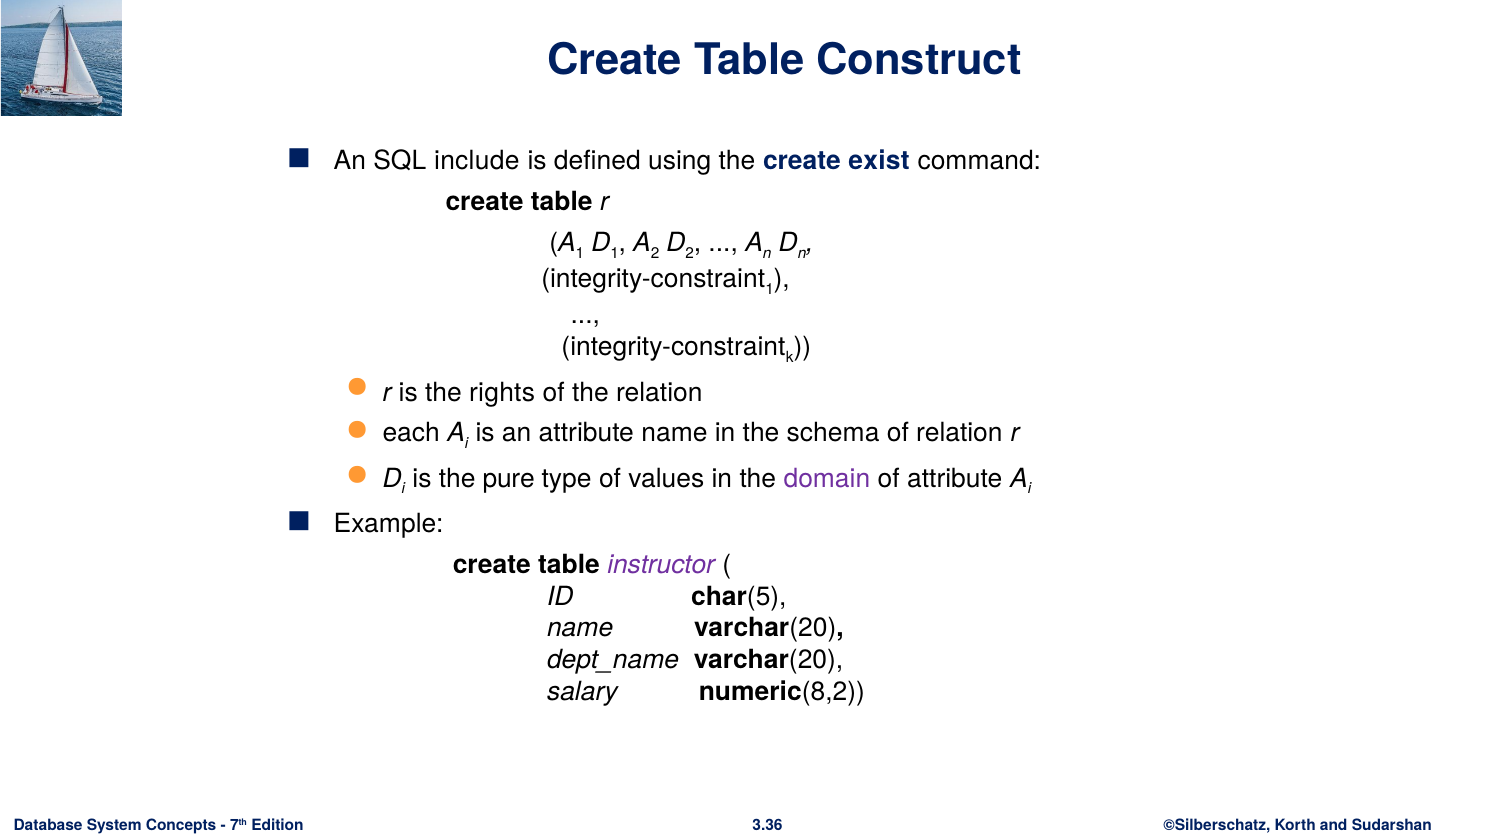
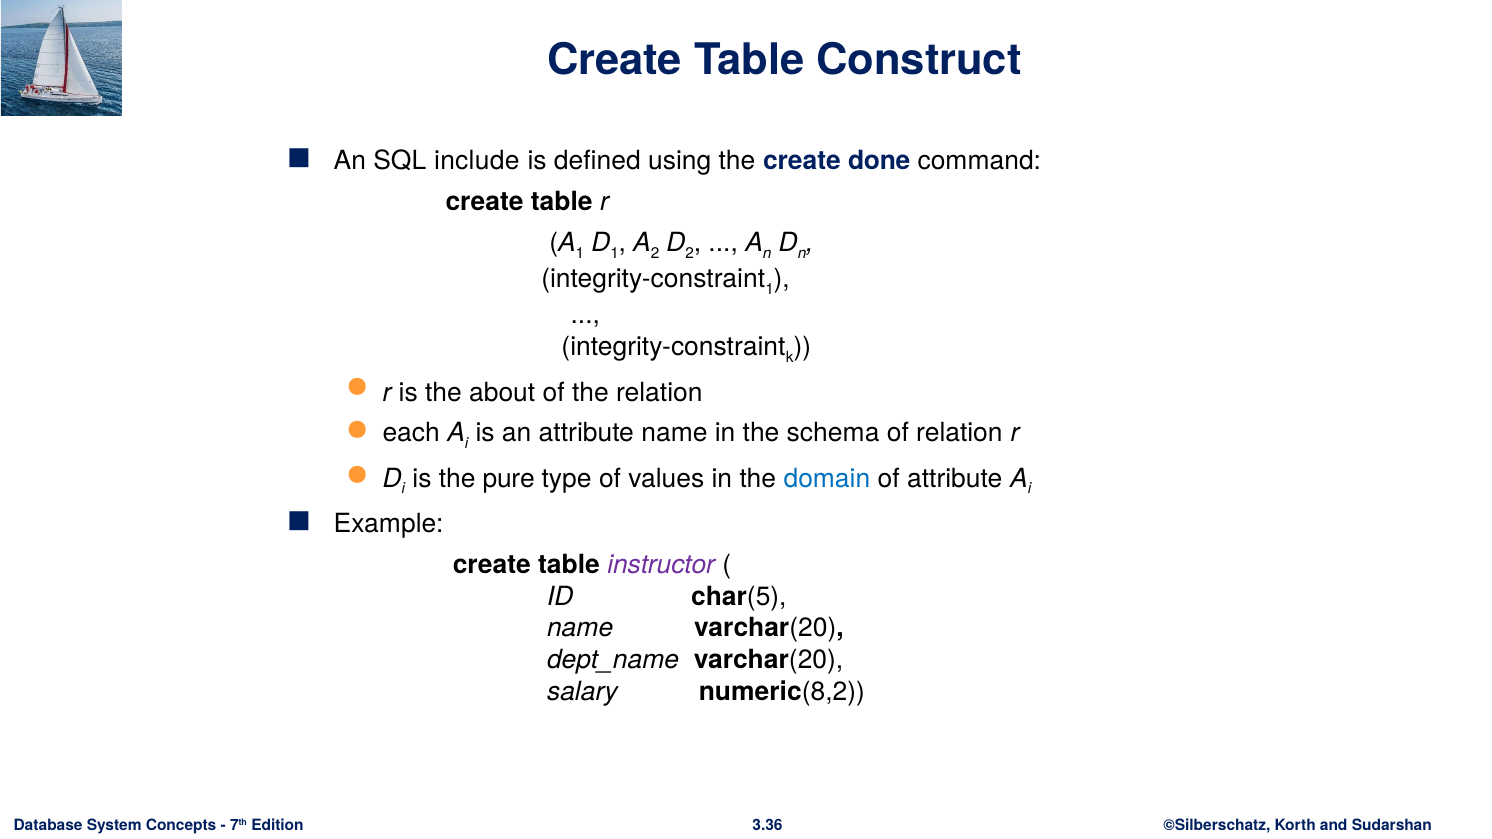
exist: exist -> done
rights: rights -> about
domain colour: purple -> blue
